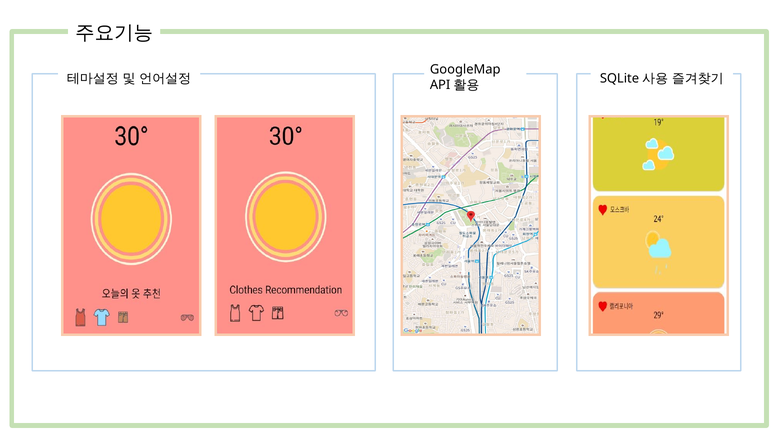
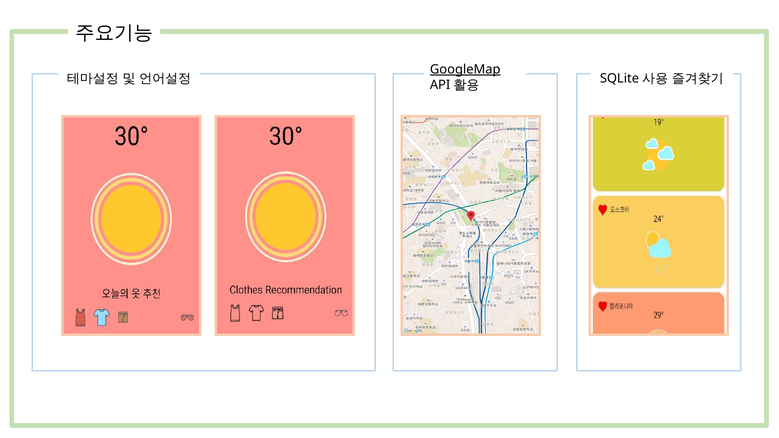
GoogleMap underline: none -> present
